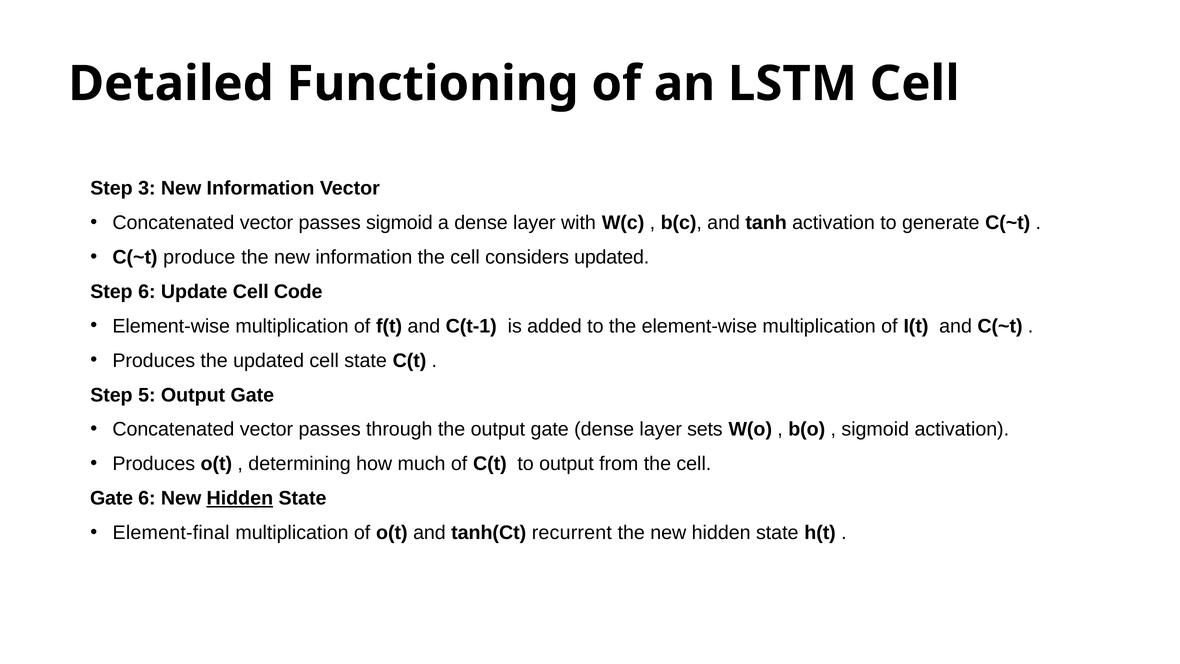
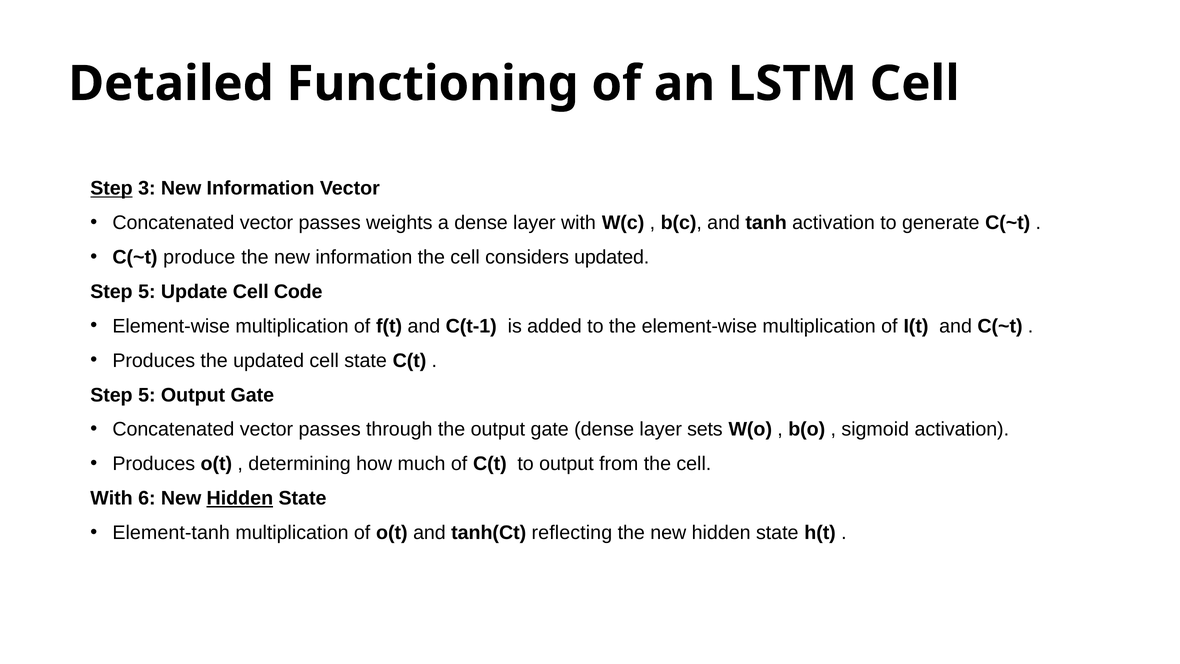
Step at (111, 188) underline: none -> present
passes sigmoid: sigmoid -> weights
6 at (147, 292): 6 -> 5
Gate at (112, 498): Gate -> With
Element-final: Element-final -> Element-tanh
recurrent: recurrent -> reflecting
